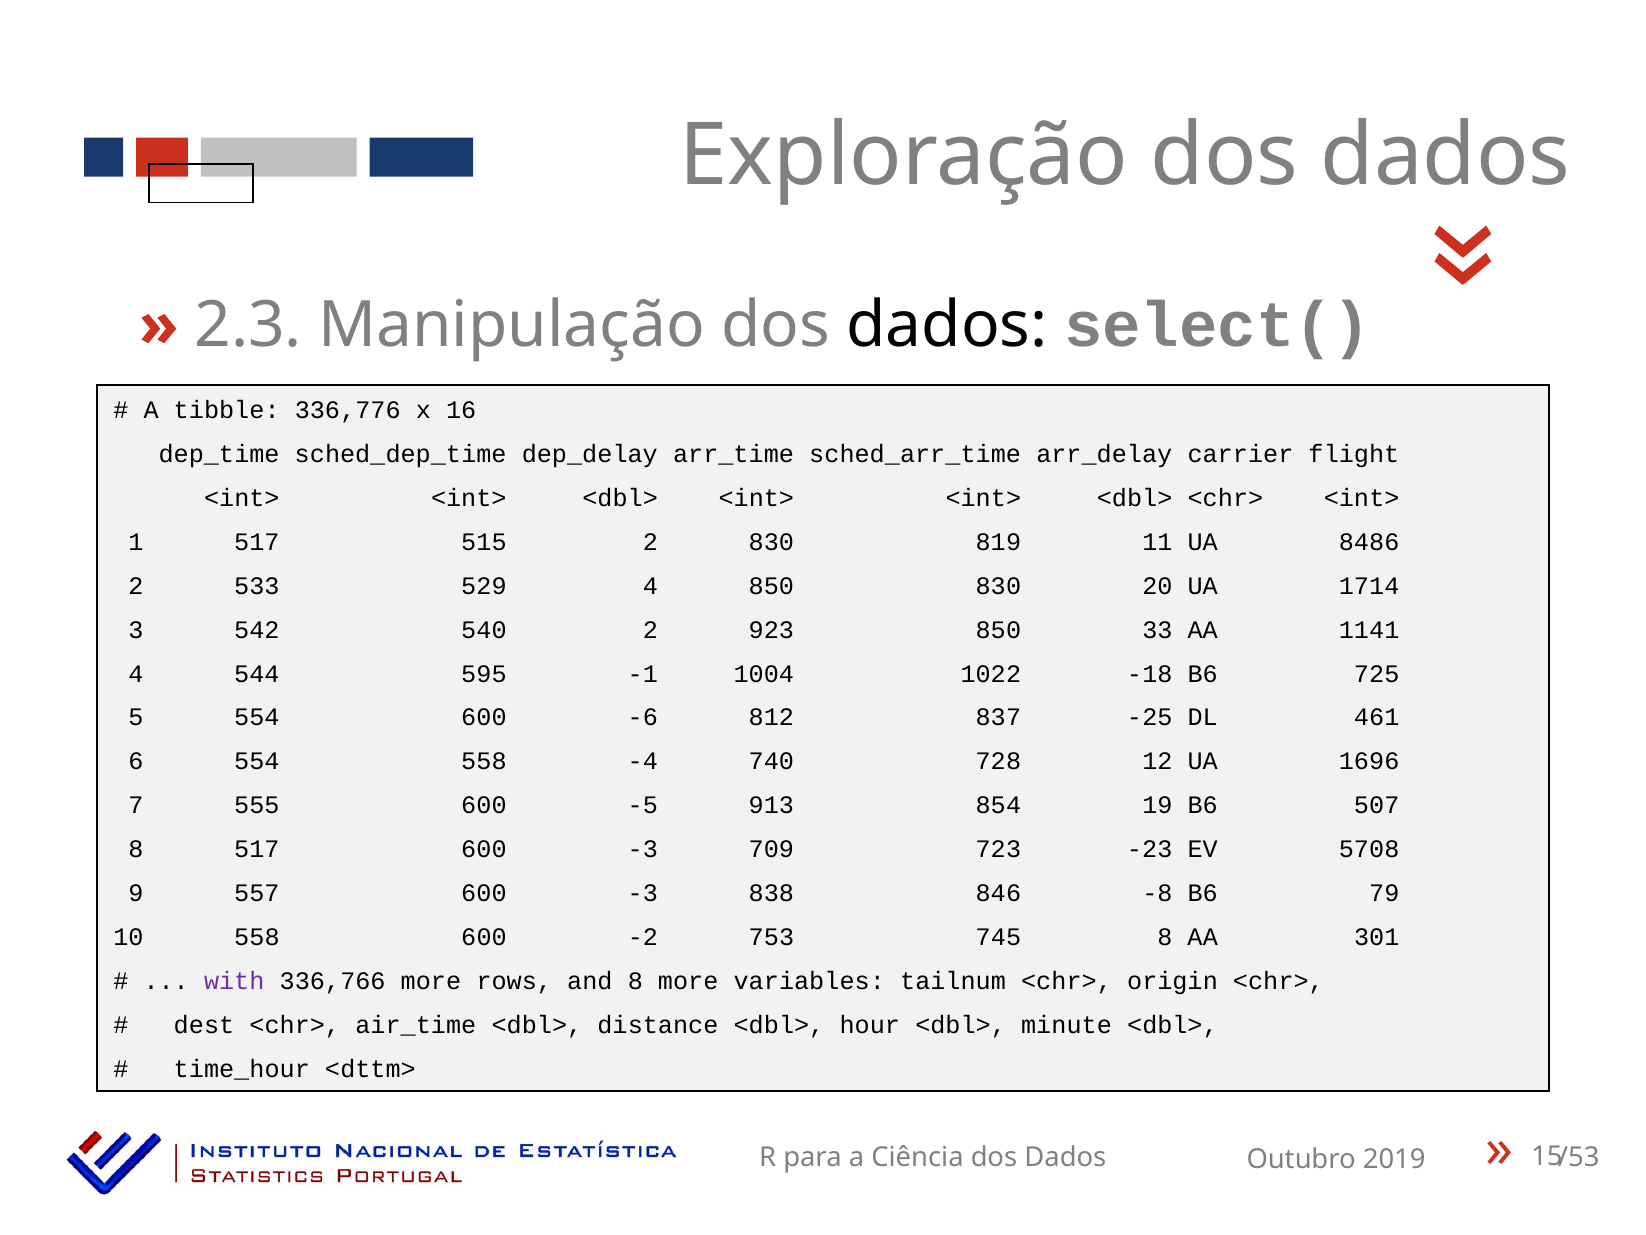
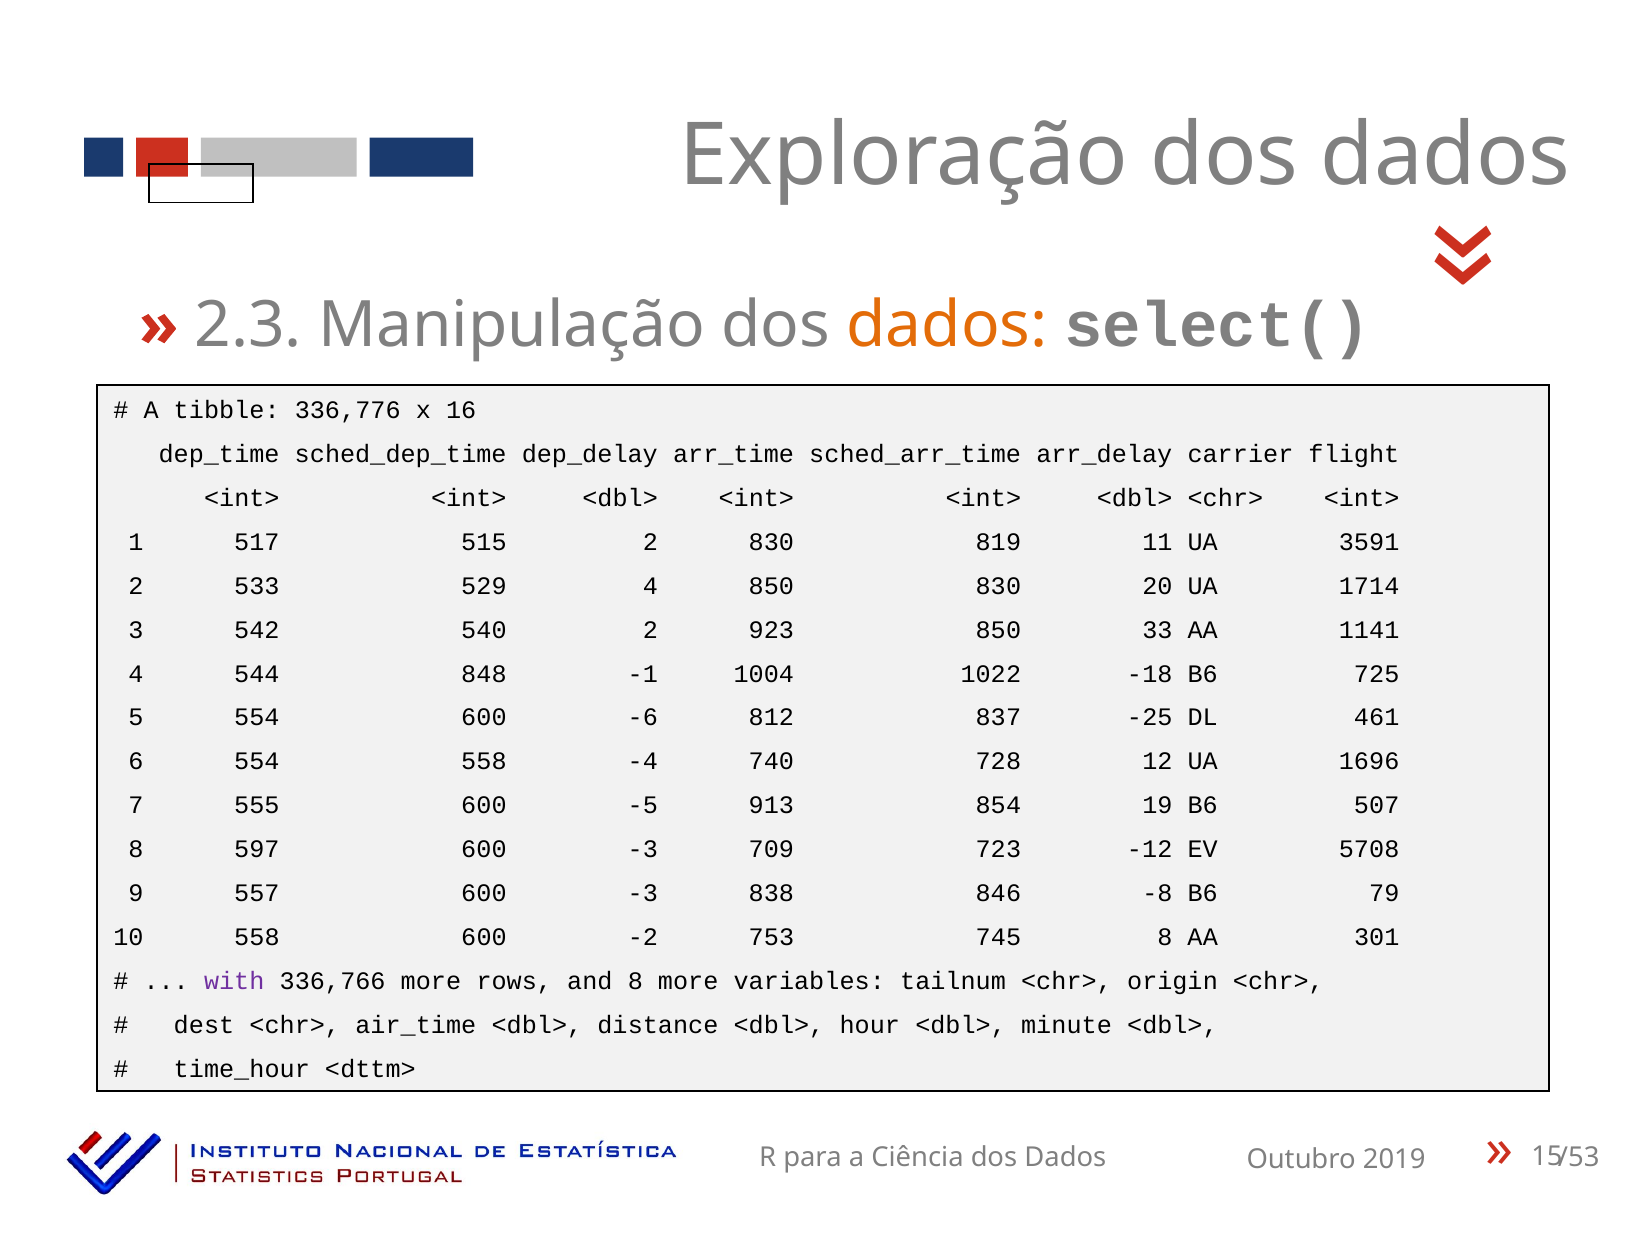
dados at (947, 325) colour: black -> orange
8486: 8486 -> 3591
595: 595 -> 848
8 517: 517 -> 597
-23: -23 -> -12
